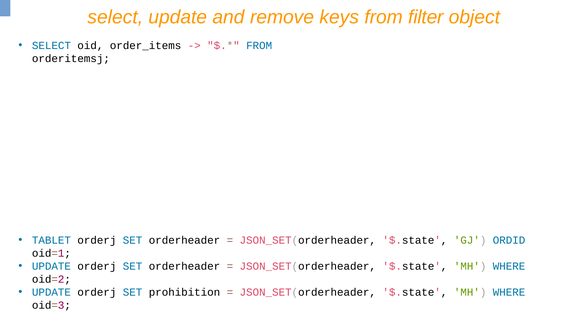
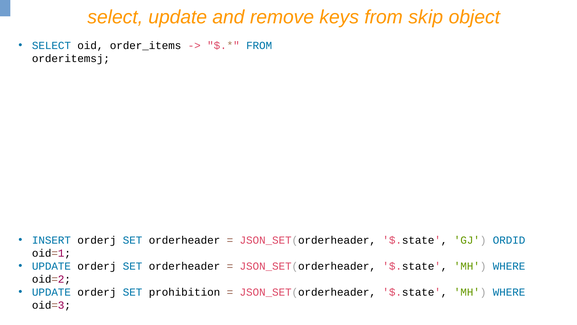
filter: filter -> skip
TABLET: TABLET -> INSERT
